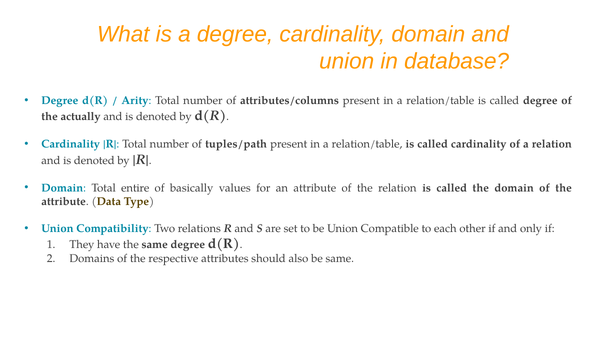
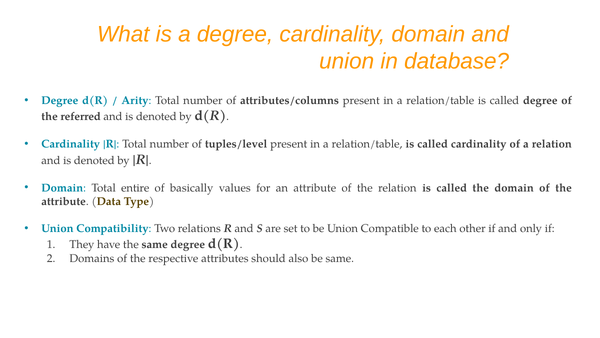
actually: actually -> referred
tuples/path: tuples/path -> tuples/level
